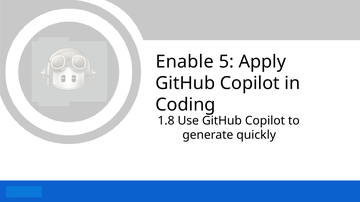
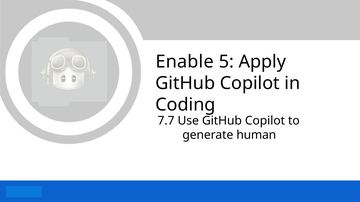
1.8: 1.8 -> 7.7
quickly: quickly -> human
